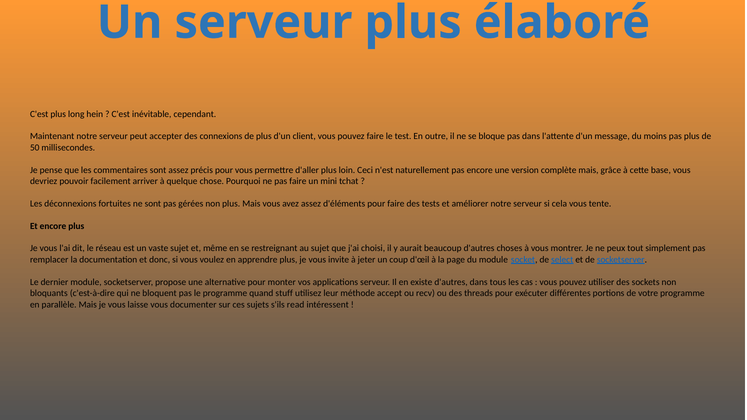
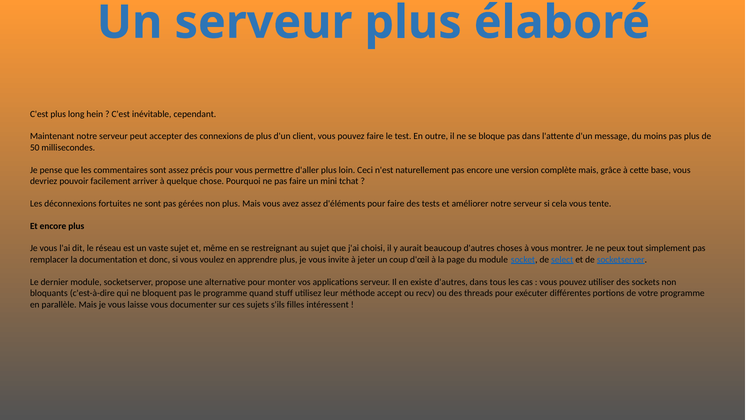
read: read -> filles
